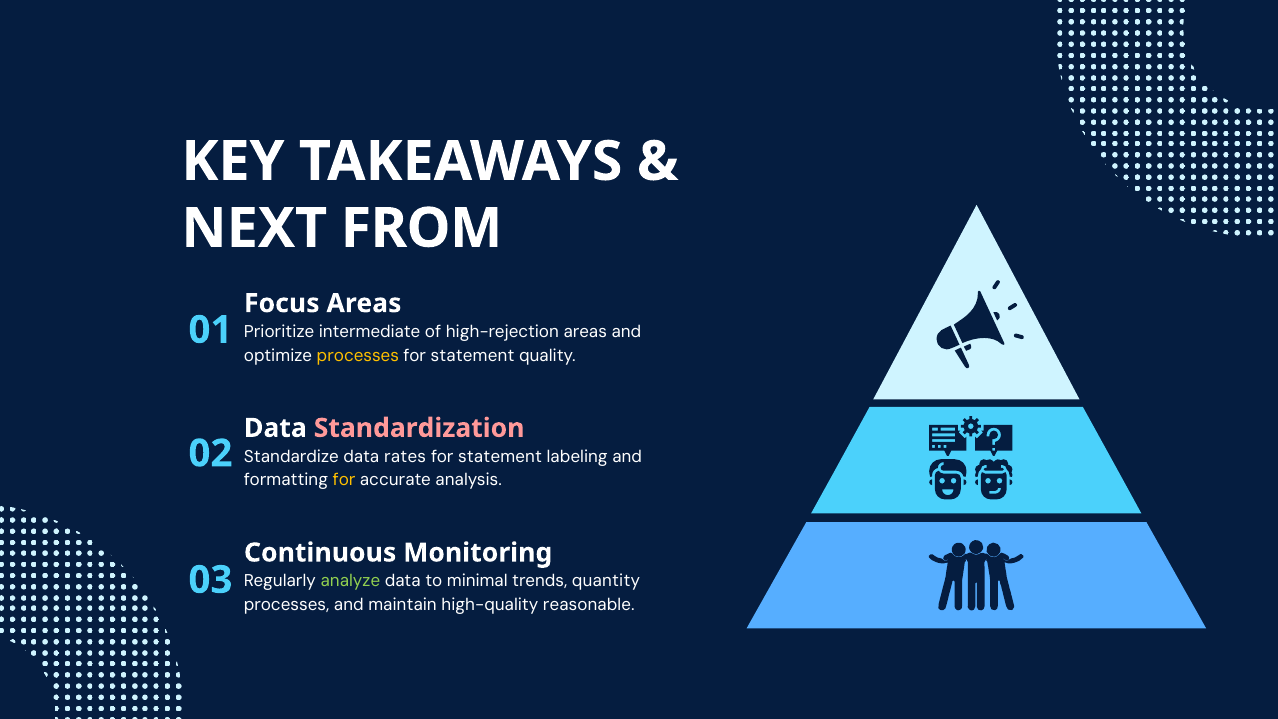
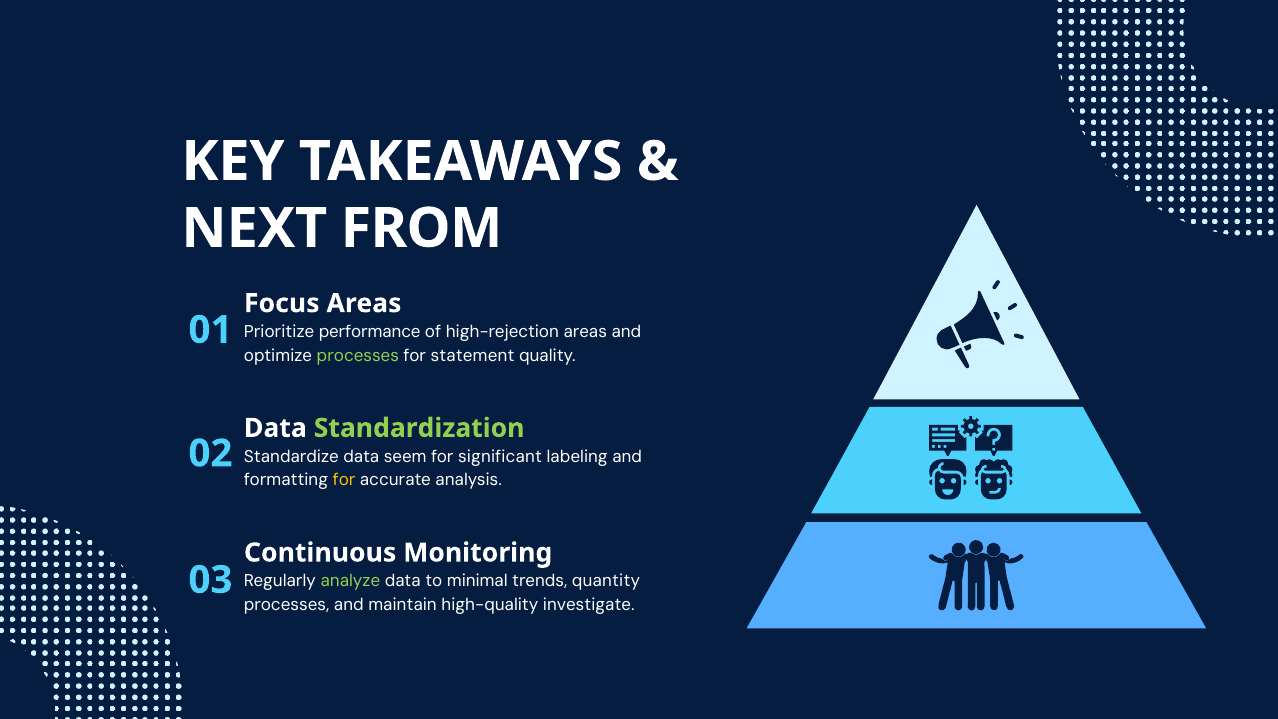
intermediate: intermediate -> performance
processes at (358, 355) colour: yellow -> light green
Standardization colour: pink -> light green
rates: rates -> seem
statement at (500, 457): statement -> significant
reasonable: reasonable -> investigate
